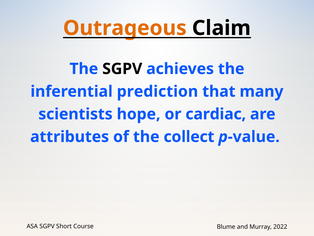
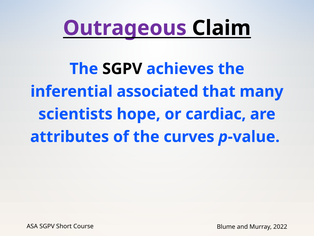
Outrageous colour: orange -> purple
prediction: prediction -> associated
collect: collect -> curves
